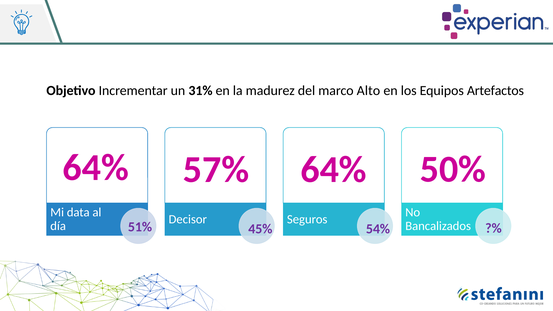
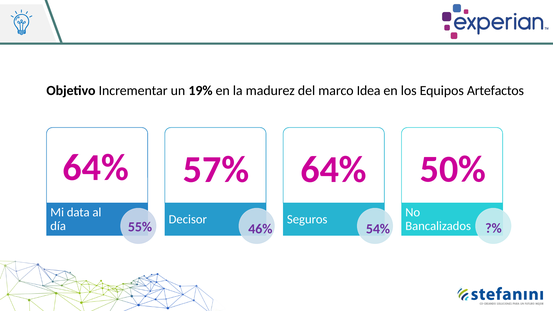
31%: 31% -> 19%
Alto: Alto -> Idea
51%: 51% -> 55%
45%: 45% -> 46%
